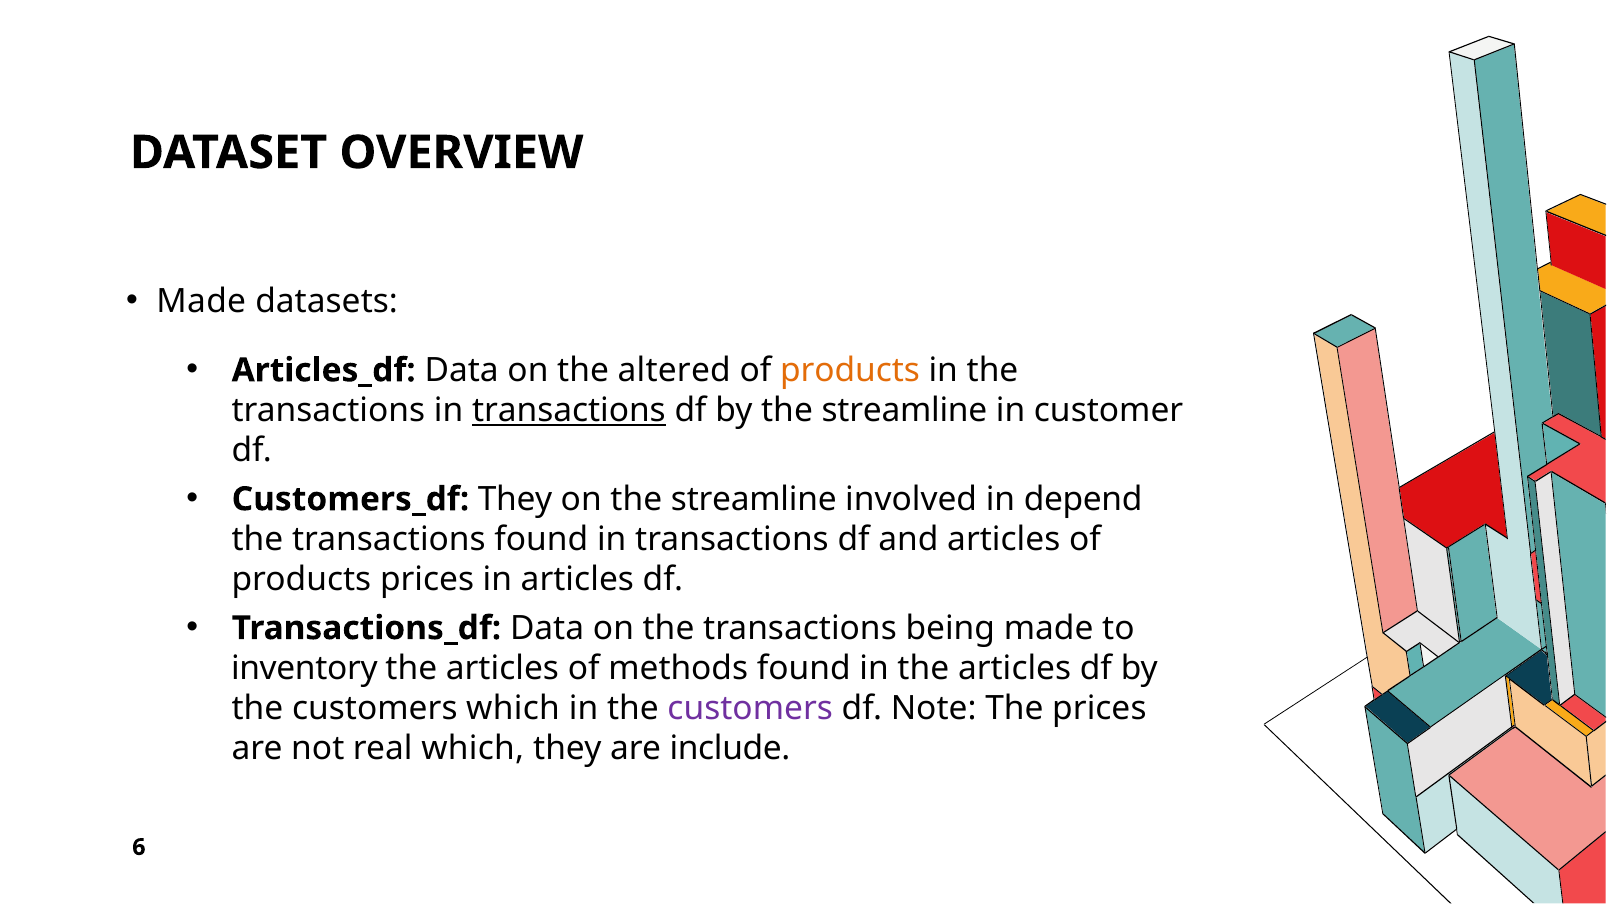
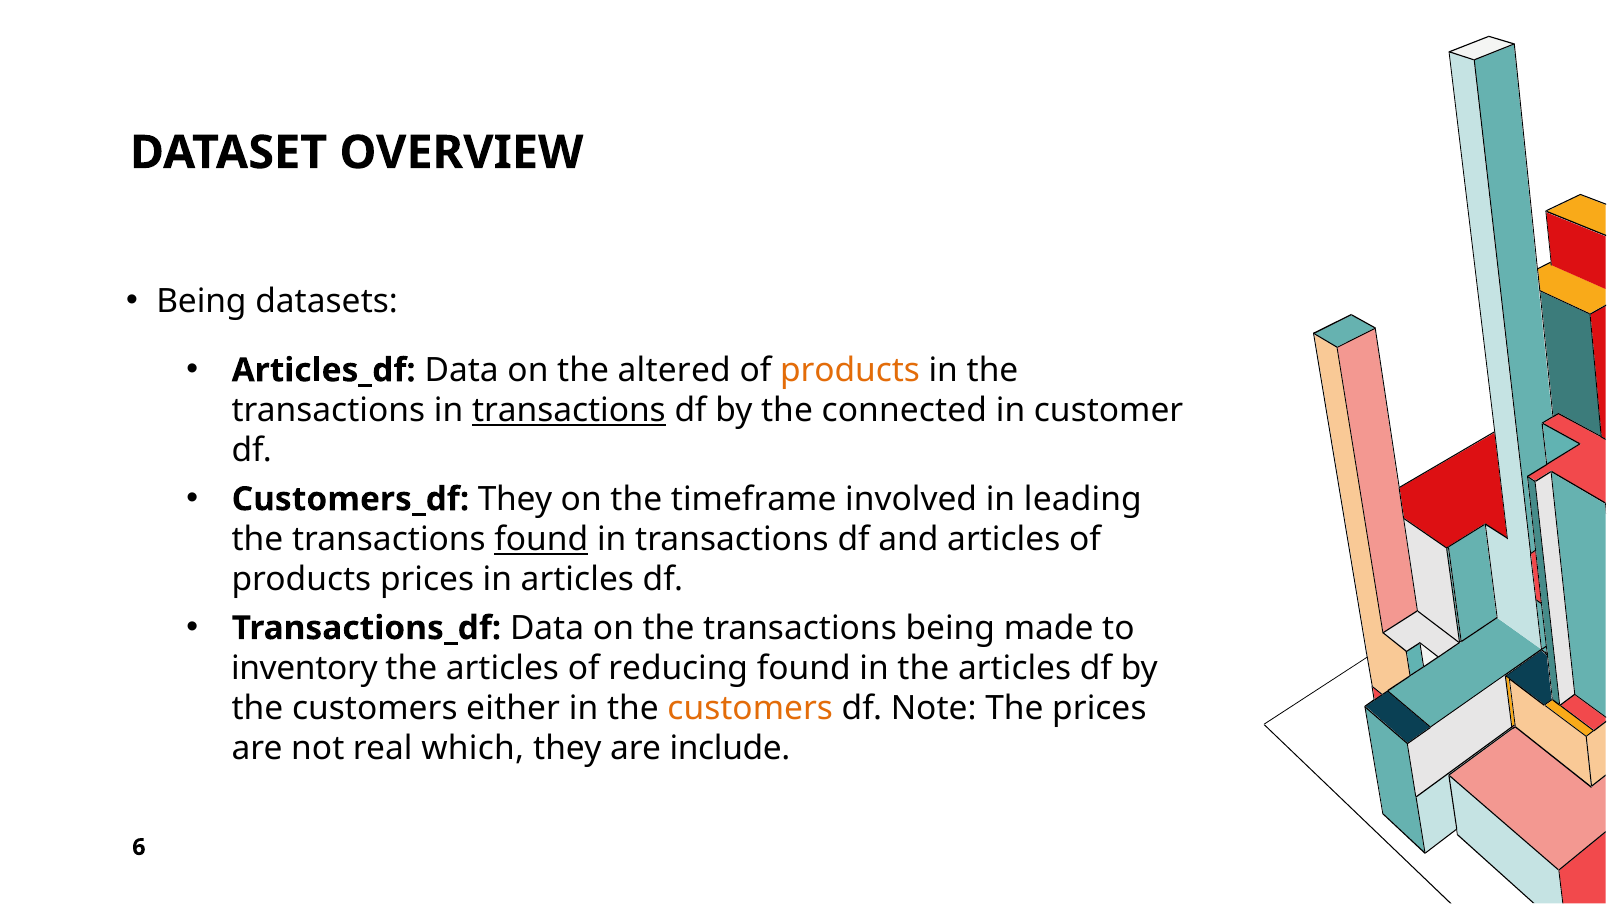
Made at (201, 302): Made -> Being
by the streamline: streamline -> connected
on the streamline: streamline -> timeframe
depend: depend -> leading
found at (541, 539) underline: none -> present
methods: methods -> reducing
customers which: which -> either
customers at (750, 708) colour: purple -> orange
